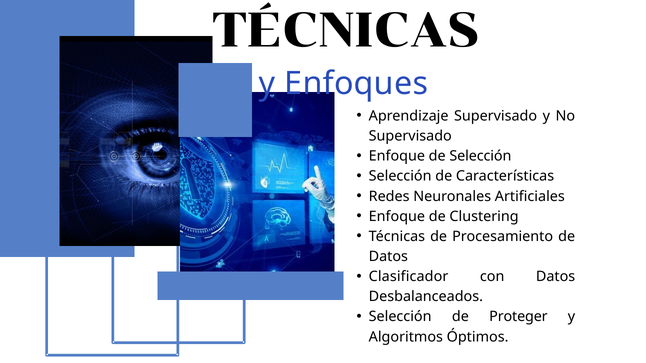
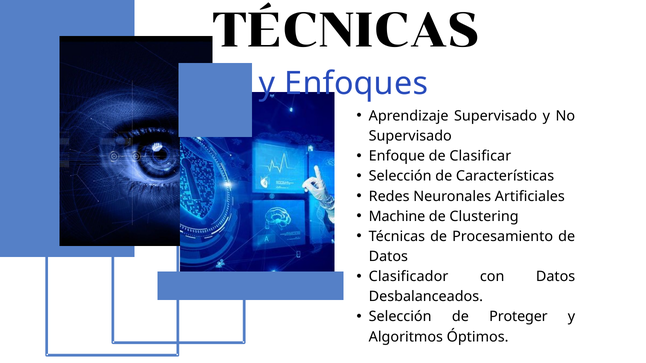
de Selección: Selección -> Clasificar
Enfoque at (397, 217): Enfoque -> Machine
